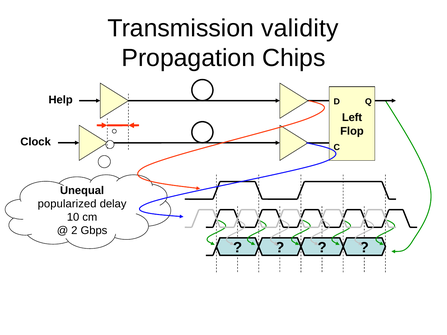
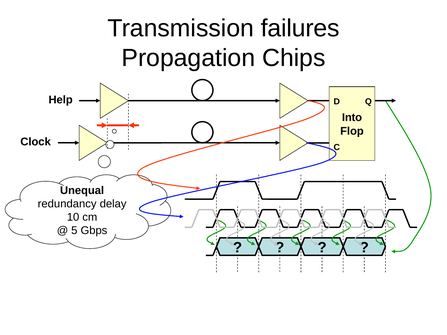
validity: validity -> failures
Left: Left -> Into
popularized: popularized -> redundancy
2: 2 -> 5
